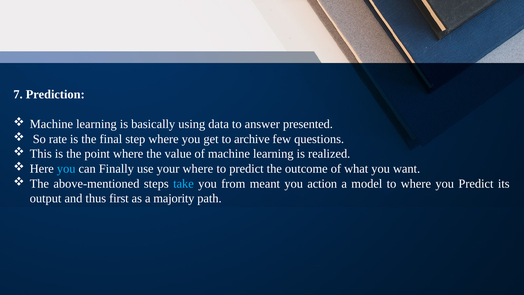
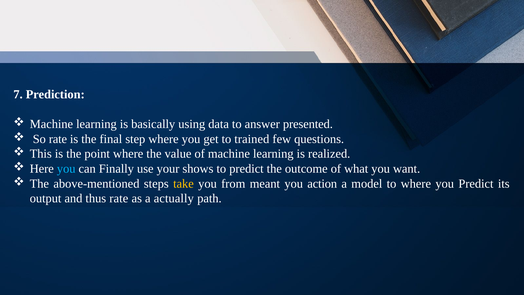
archive: archive -> trained
your where: where -> shows
take colour: light blue -> yellow
thus first: first -> rate
majority: majority -> actually
